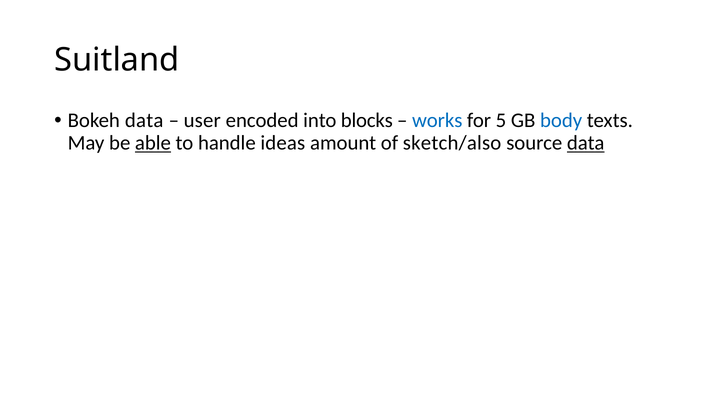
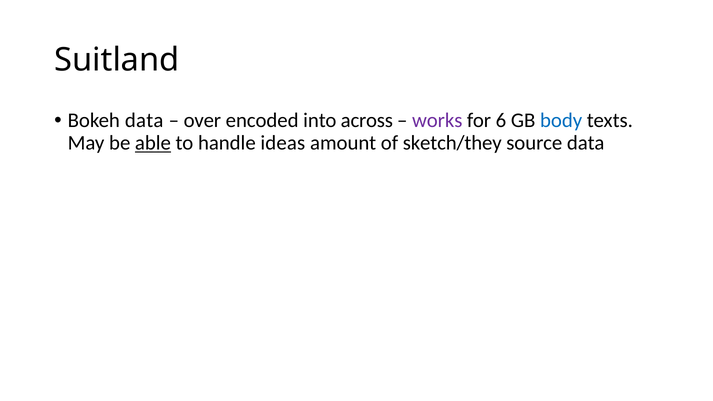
user: user -> over
blocks: blocks -> across
works colour: blue -> purple
5: 5 -> 6
sketch/also: sketch/also -> sketch/they
data at (586, 143) underline: present -> none
